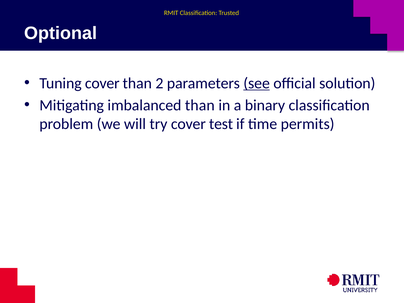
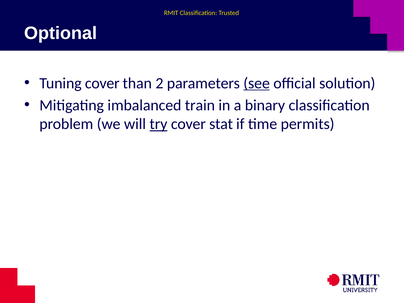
imbalanced than: than -> train
try underline: none -> present
test: test -> stat
